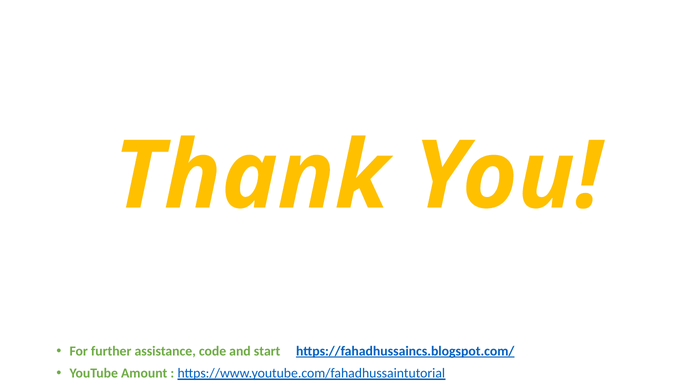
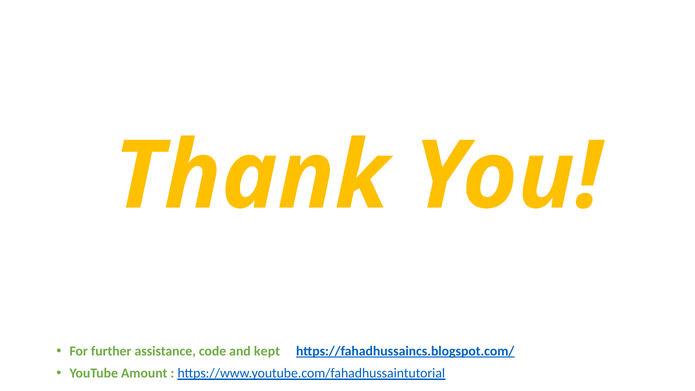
start: start -> kept
